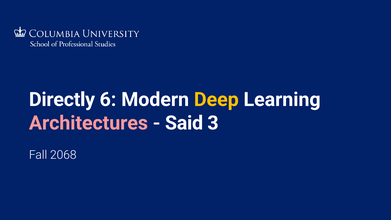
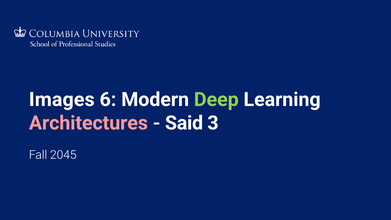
Directly: Directly -> Images
Deep colour: yellow -> light green
2068: 2068 -> 2045
